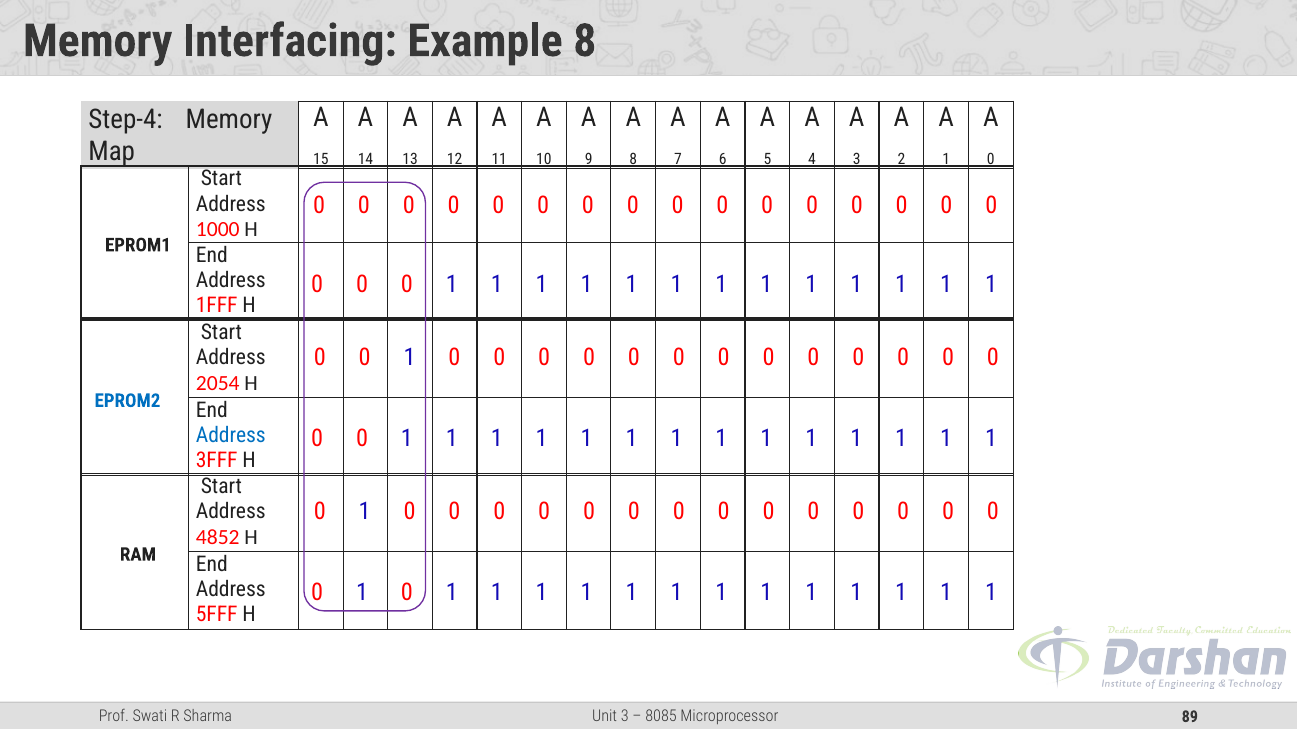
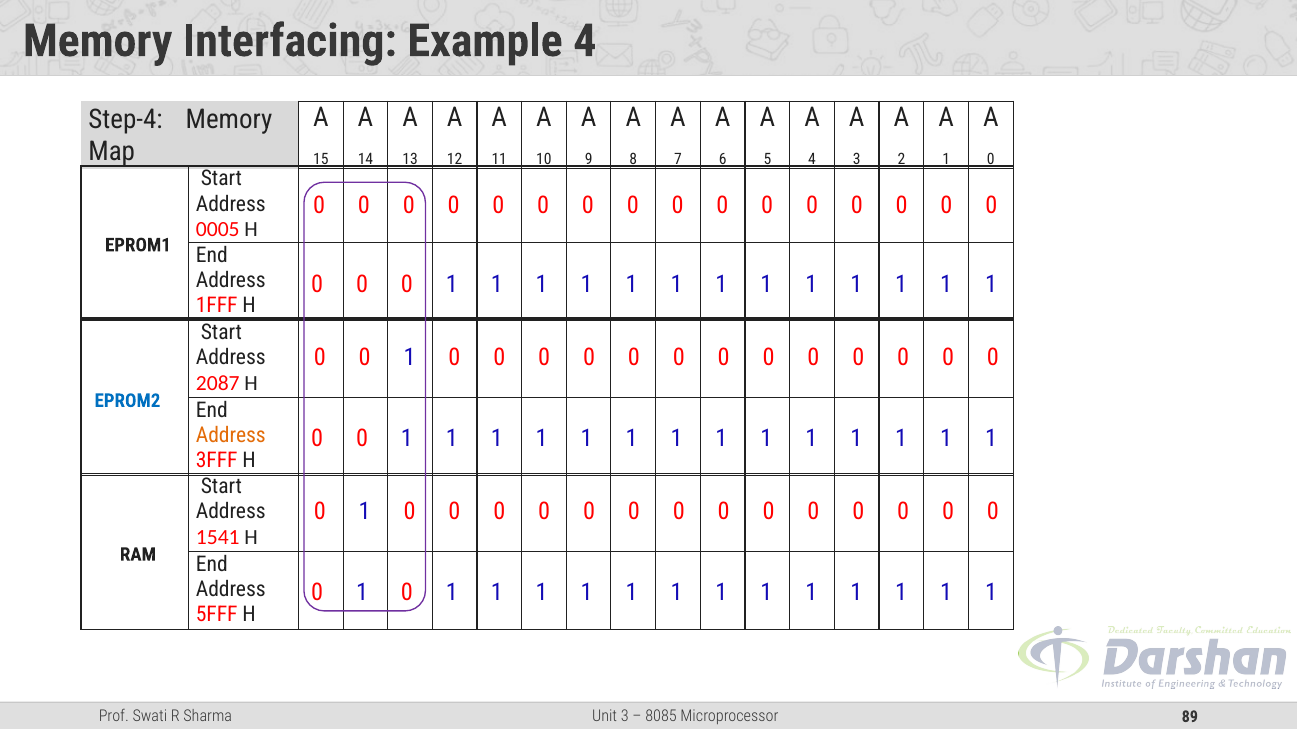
Example 8: 8 -> 4
1000: 1000 -> 0005
2054: 2054 -> 2087
Address at (231, 436) colour: blue -> orange
4852: 4852 -> 1541
